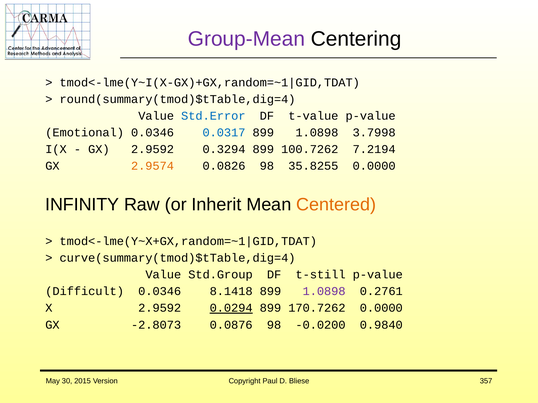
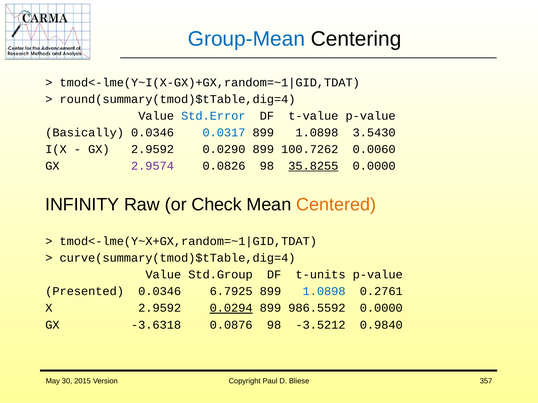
Group-Mean colour: purple -> blue
Emotional: Emotional -> Basically
3.7998: 3.7998 -> 3.5430
0.3294: 0.3294 -> 0.0290
7.2194: 7.2194 -> 0.0060
2.9574 colour: orange -> purple
35.8255 underline: none -> present
Inherit: Inherit -> Check
t-still: t-still -> t-units
Difficult: Difficult -> Presented
8.1418: 8.1418 -> 6.7925
1.0898 at (324, 292) colour: purple -> blue
170.7262: 170.7262 -> 986.5592
-2.8073: -2.8073 -> -3.6318
-0.0200: -0.0200 -> -3.5212
